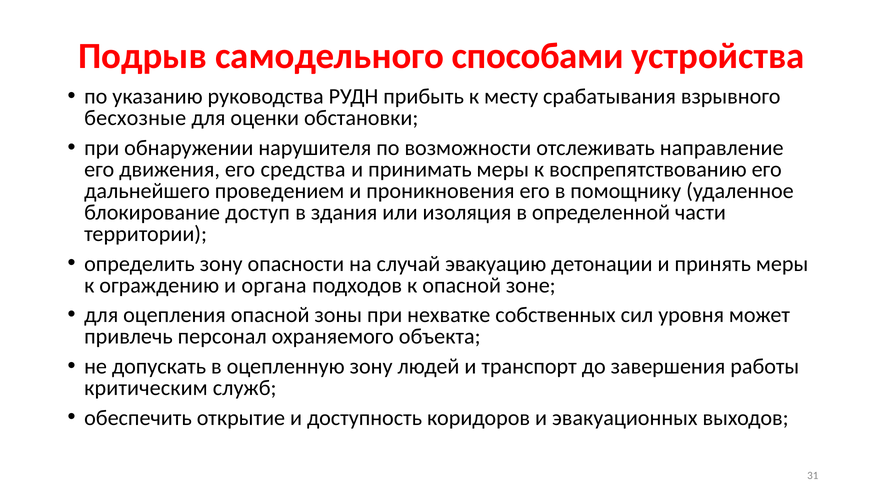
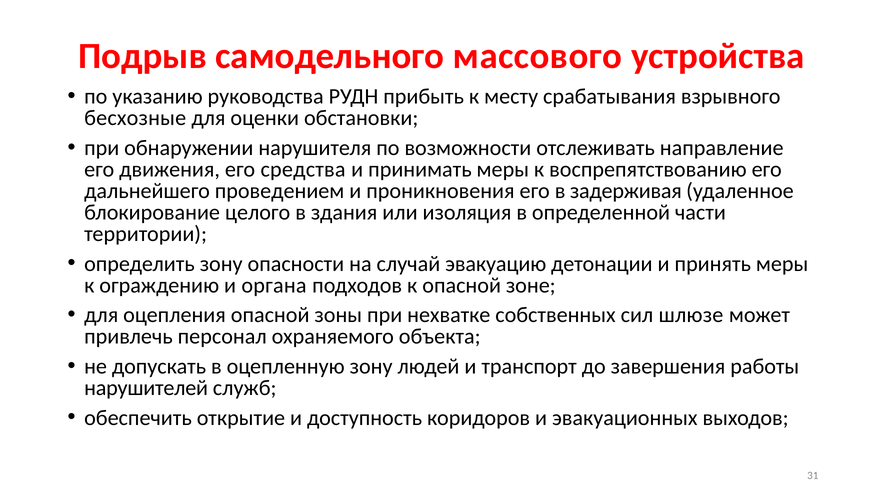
способами: способами -> массового
помощнику: помощнику -> задерживая
доступ: доступ -> целого
уровня: уровня -> шлюзе
критическим: критическим -> нарушителей
